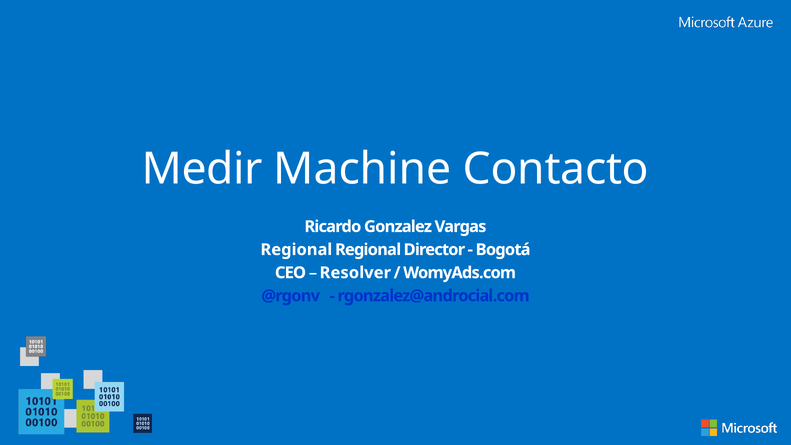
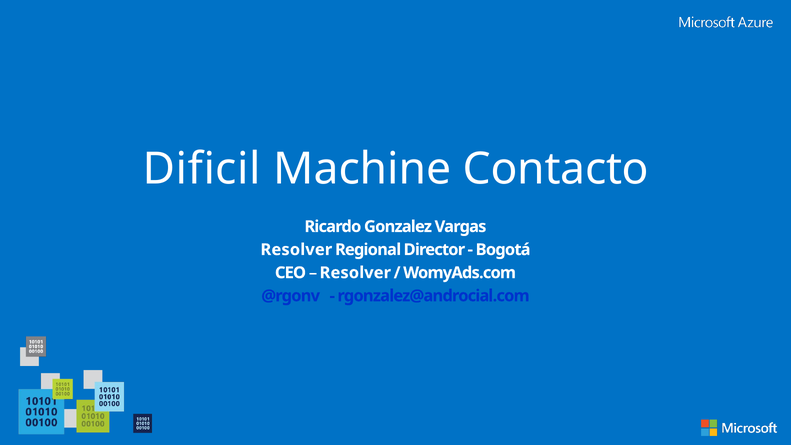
Medir: Medir -> Dificil
Regional at (296, 250): Regional -> Resolver
